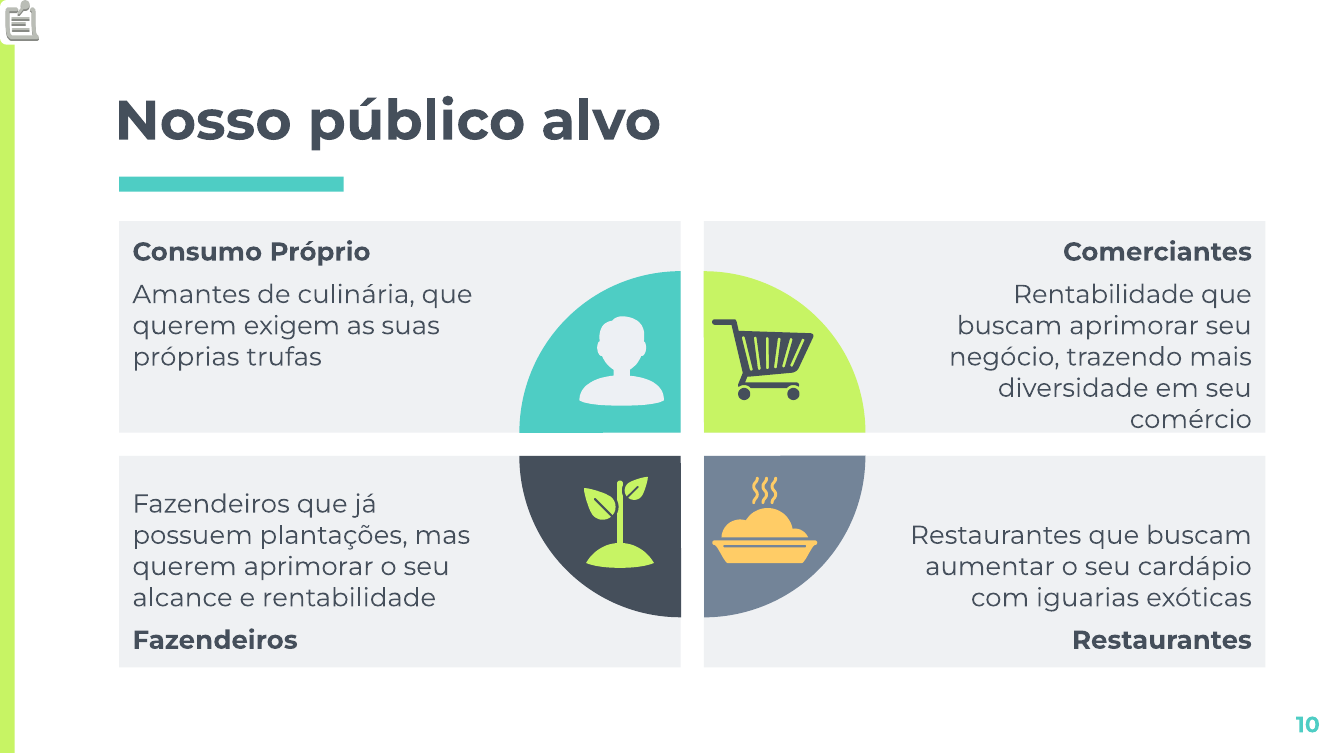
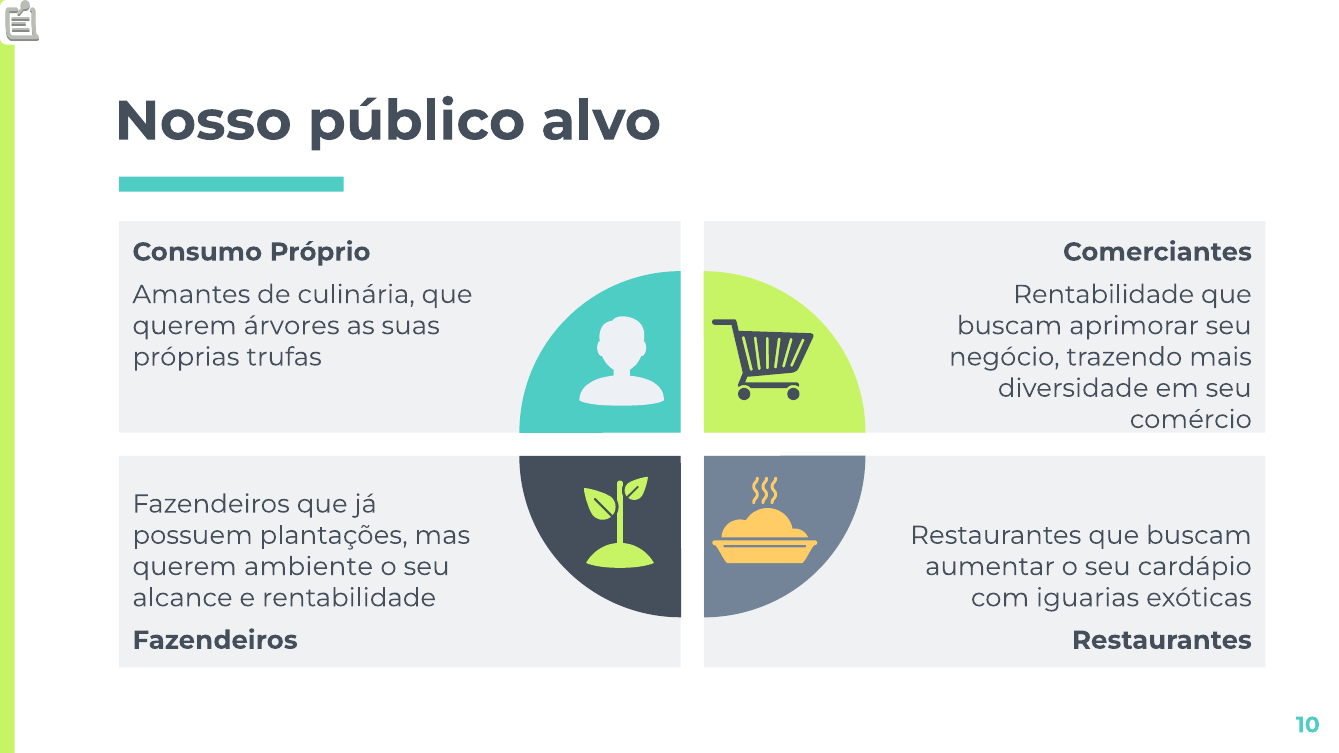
exigem: exigem -> árvores
querem aprimorar: aprimorar -> ambiente
